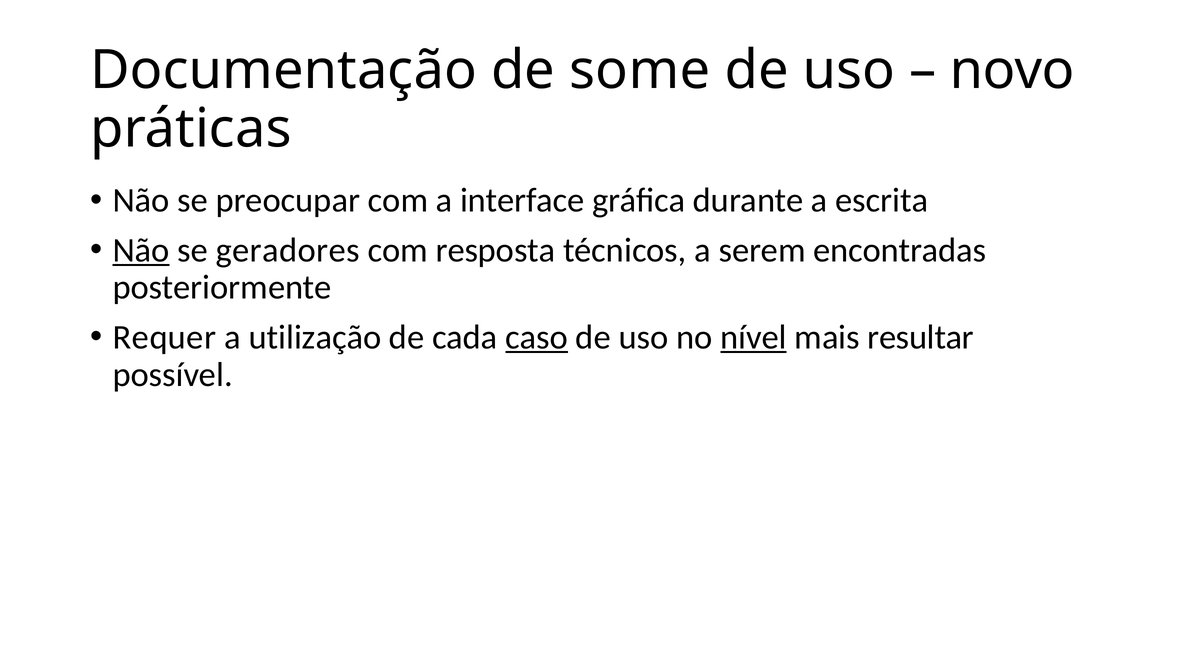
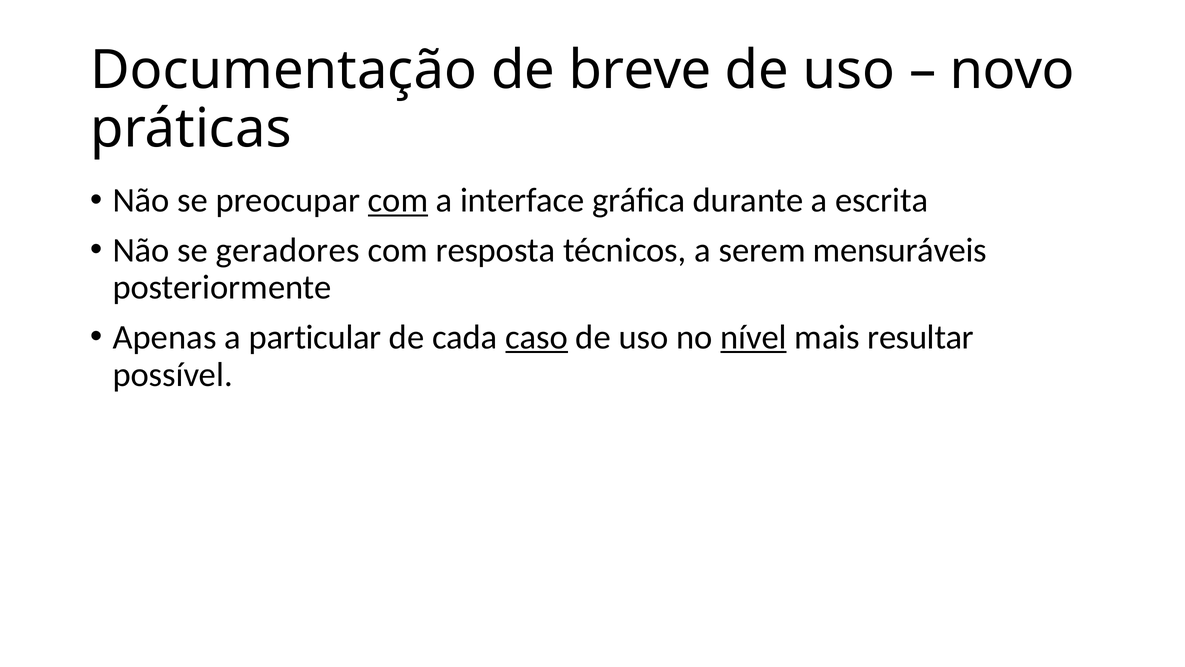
some: some -> breve
com at (398, 200) underline: none -> present
Não at (141, 250) underline: present -> none
encontradas: encontradas -> mensuráveis
Requer: Requer -> Apenas
utilização: utilização -> particular
